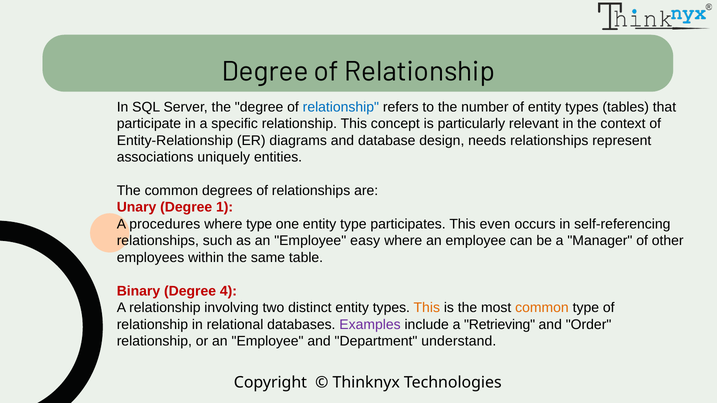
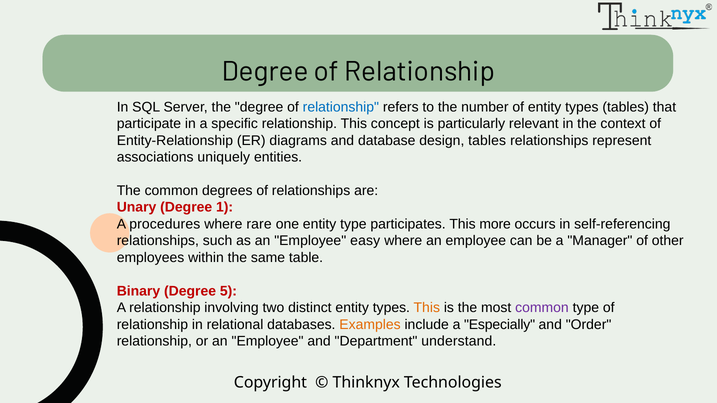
design needs: needs -> tables
where type: type -> rare
even: even -> more
4: 4 -> 5
common at (542, 308) colour: orange -> purple
Examples colour: purple -> orange
Retrieving: Retrieving -> Especially
